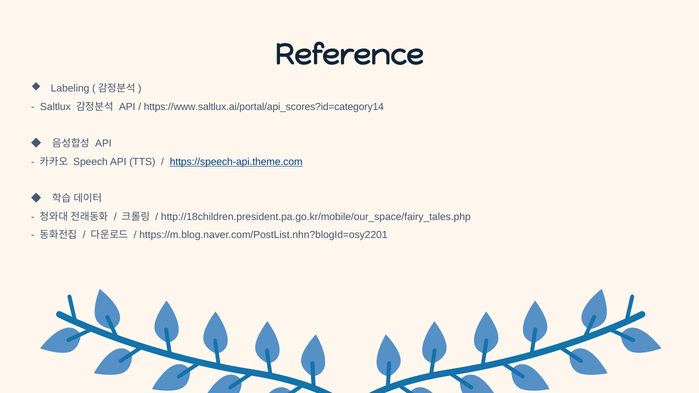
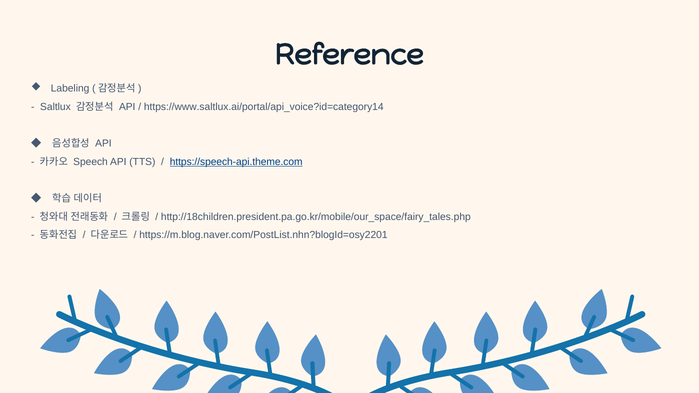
https://www.saltlux.ai/portal/api_scores?id=category14: https://www.saltlux.ai/portal/api_scores?id=category14 -> https://www.saltlux.ai/portal/api_voice?id=category14
